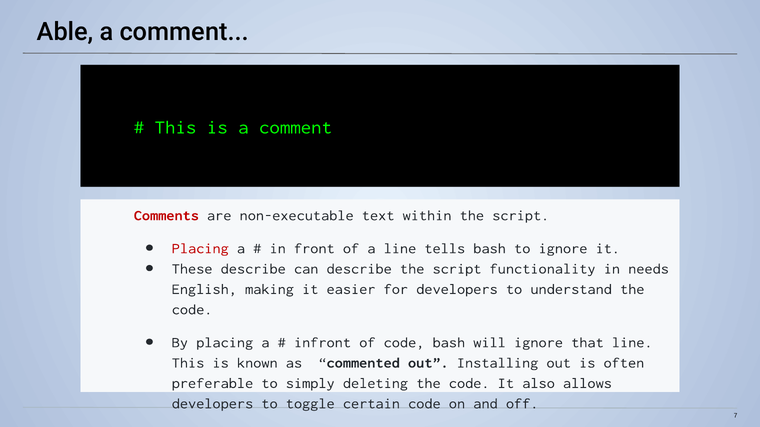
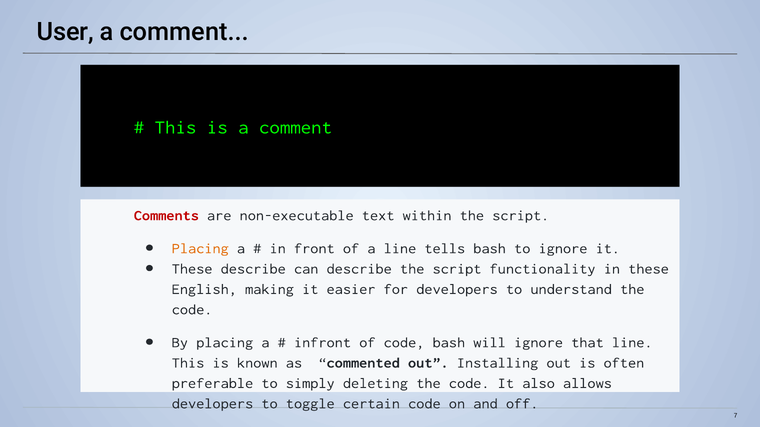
Able: Able -> User
Placing at (200, 249) colour: red -> orange
in needs: needs -> these
